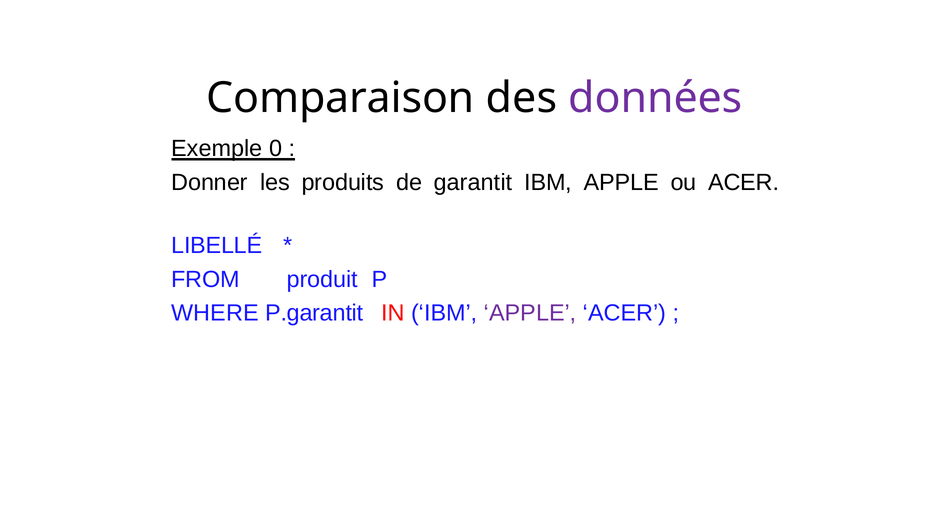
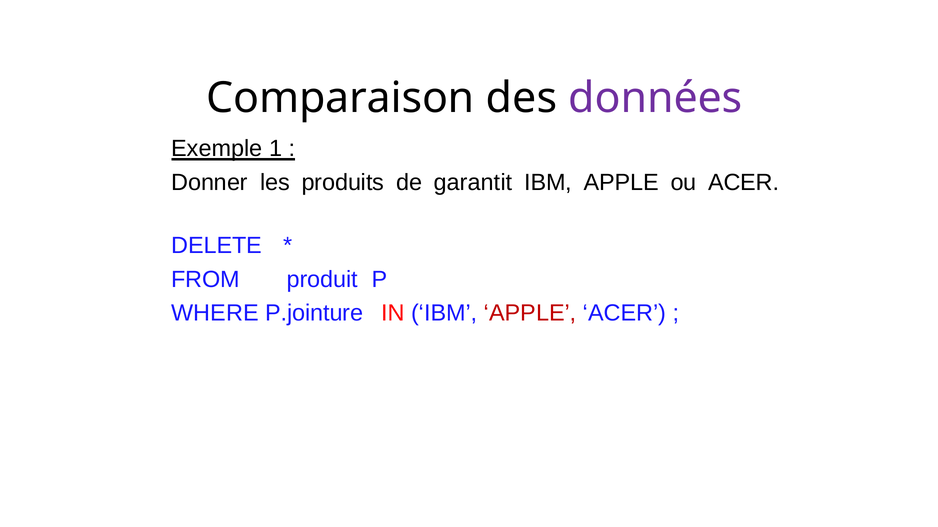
0: 0 -> 1
LIBELLÉ: LIBELLÉ -> DELETE
P.garantit: P.garantit -> P.jointure
APPLE at (530, 314) colour: purple -> red
